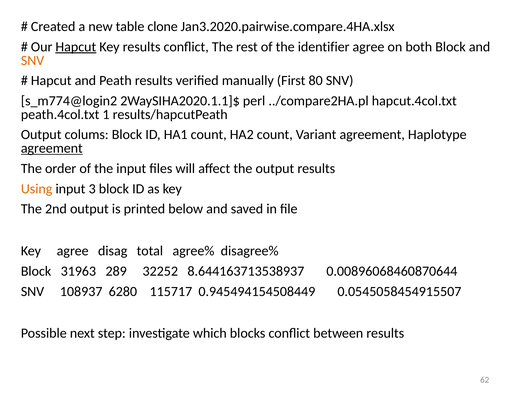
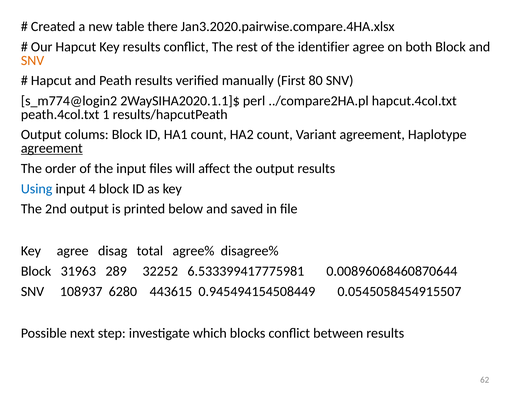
clone: clone -> there
Hapcut at (76, 47) underline: present -> none
Using colour: orange -> blue
3: 3 -> 4
8.644163713538937: 8.644163713538937 -> 6.533399417775981
115717: 115717 -> 443615
